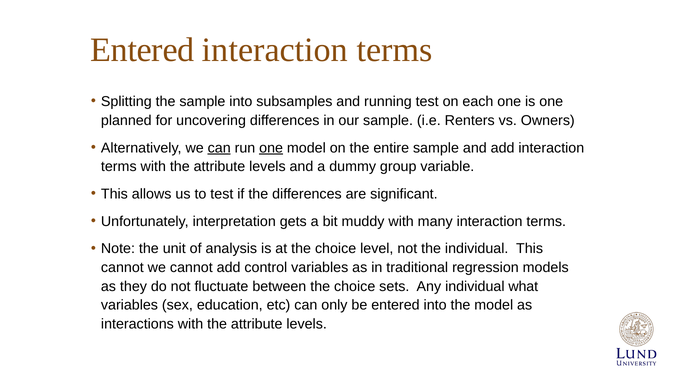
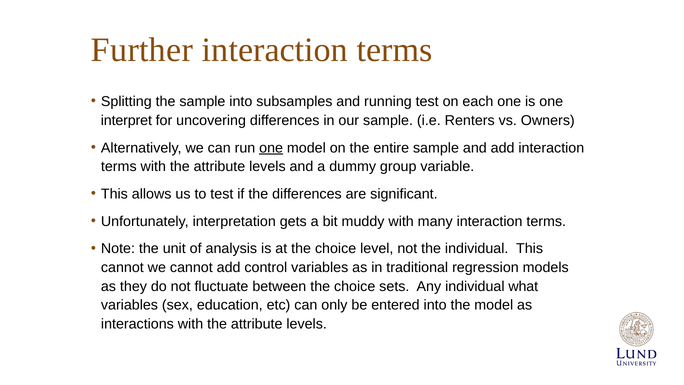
Entered at (142, 50): Entered -> Further
planned: planned -> interpret
can at (219, 148) underline: present -> none
